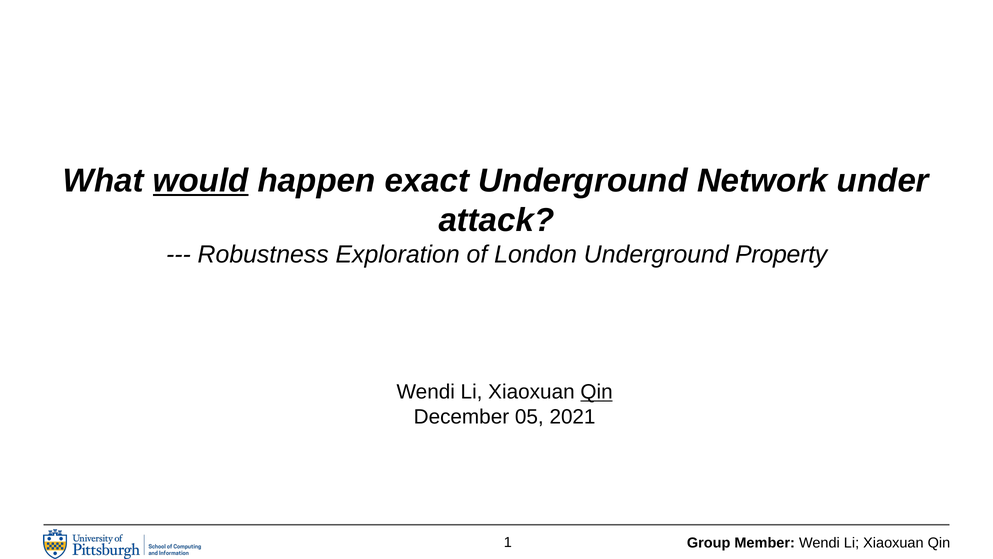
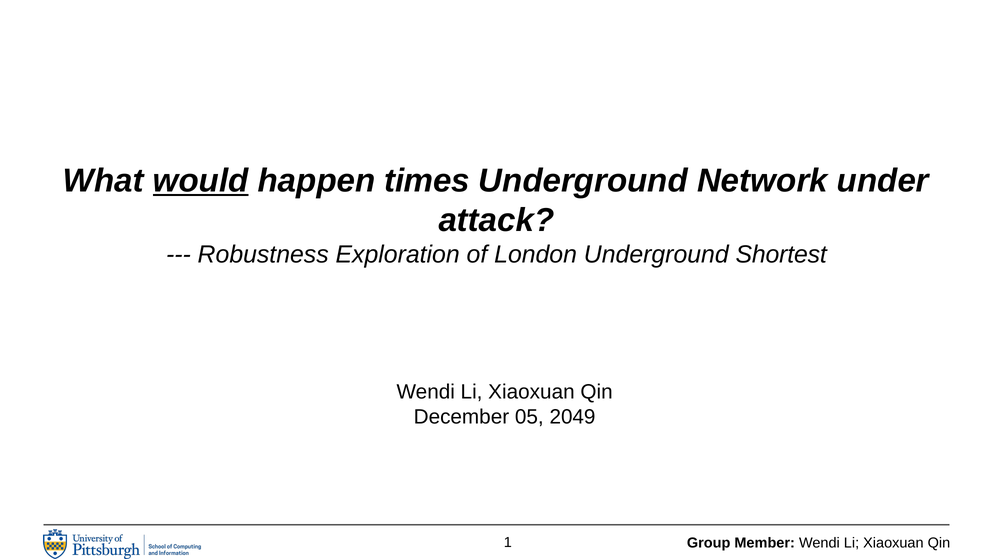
exact: exact -> times
Property: Property -> Shortest
Qin at (597, 392) underline: present -> none
2021: 2021 -> 2049
